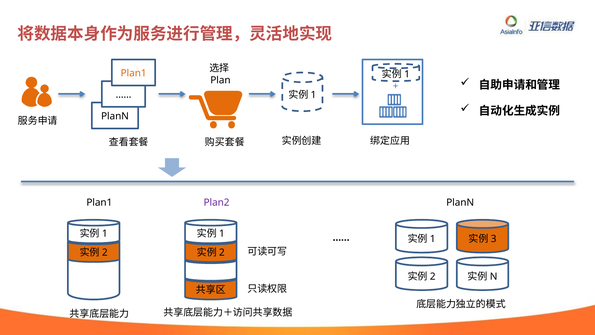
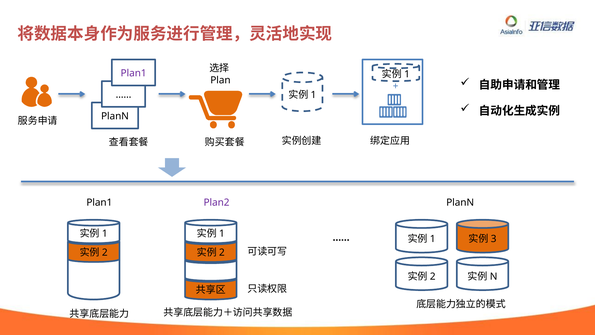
Plan1 at (134, 73) colour: orange -> purple
